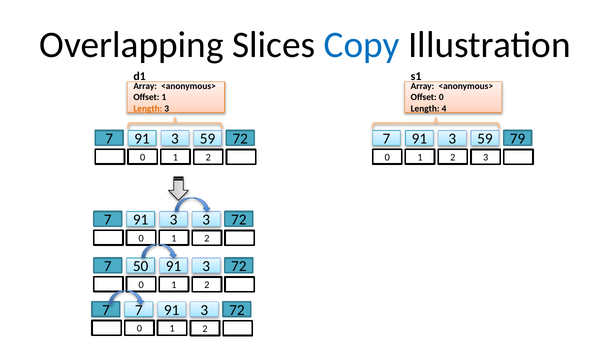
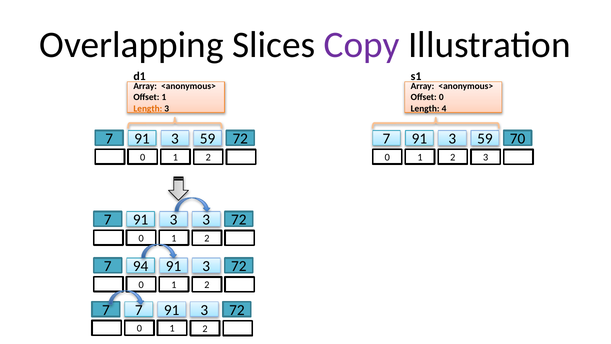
Copy colour: blue -> purple
79: 79 -> 70
50: 50 -> 94
